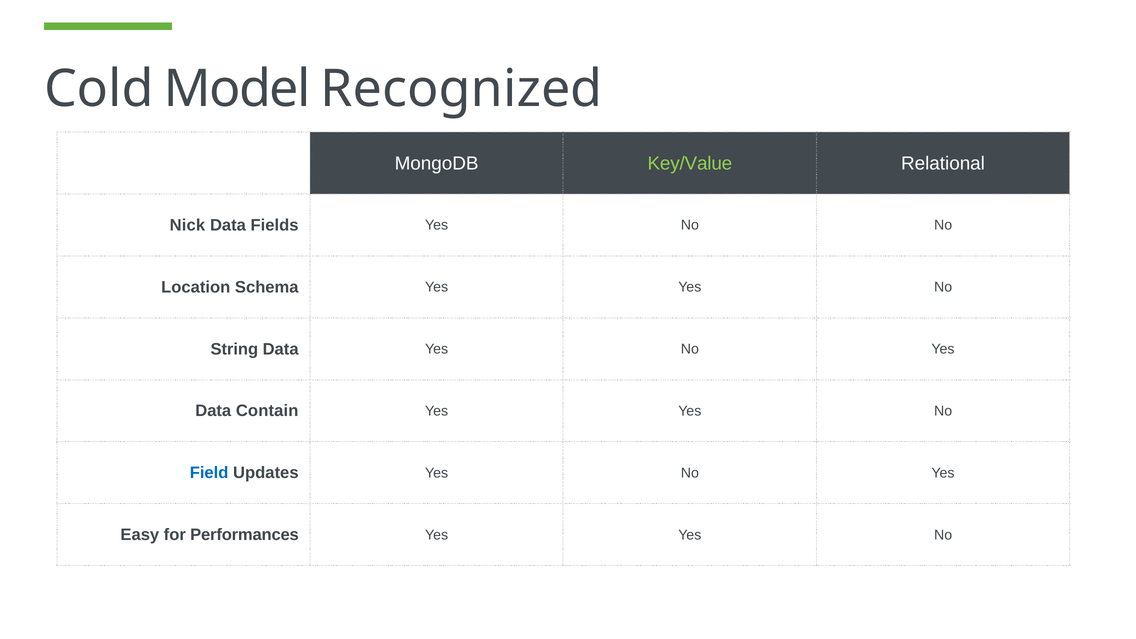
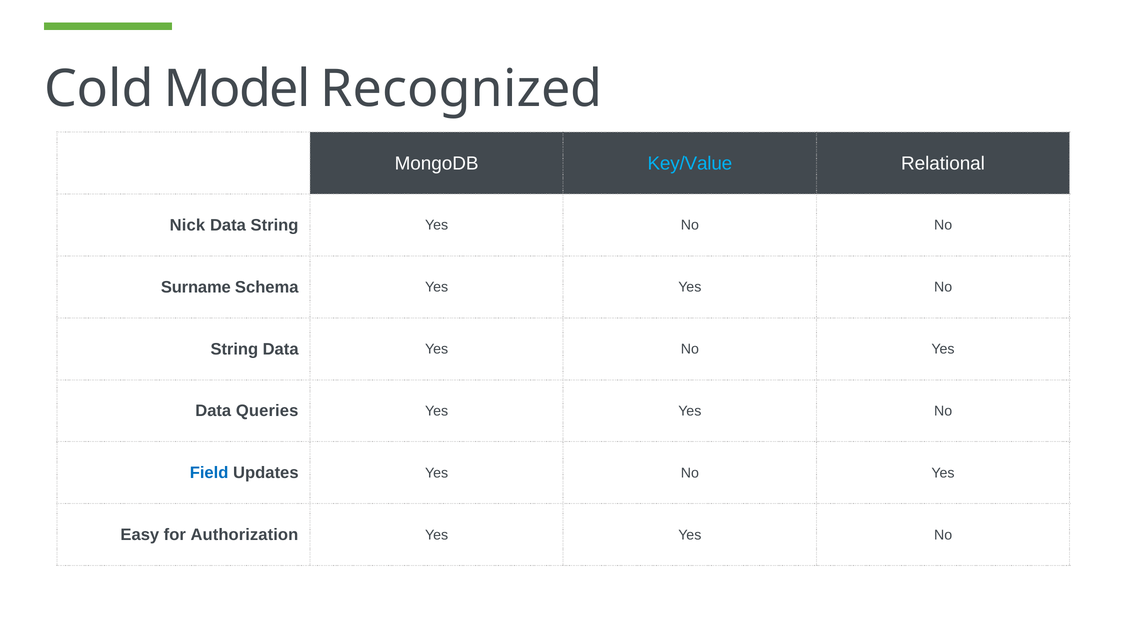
Key/Value colour: light green -> light blue
Data Fields: Fields -> String
Location: Location -> Surname
Contain: Contain -> Queries
Performances: Performances -> Authorization
